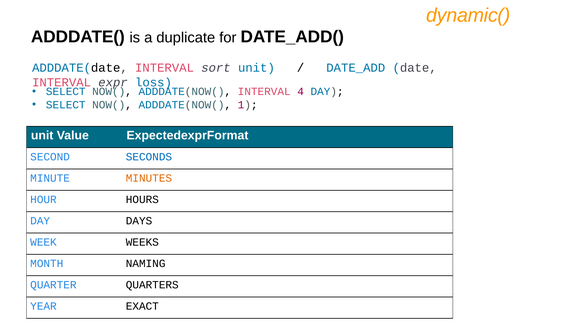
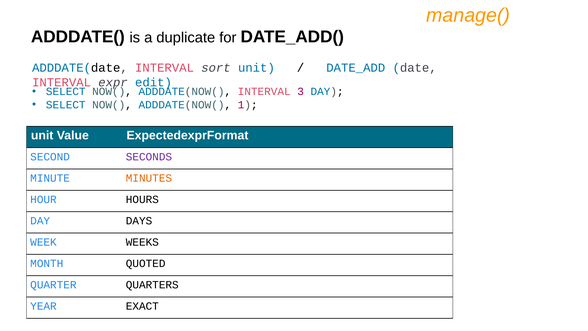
dynamic(: dynamic( -> manage(
loss: loss -> edit
4: 4 -> 3
SECONDS colour: blue -> purple
NAMING: NAMING -> QUOTED
